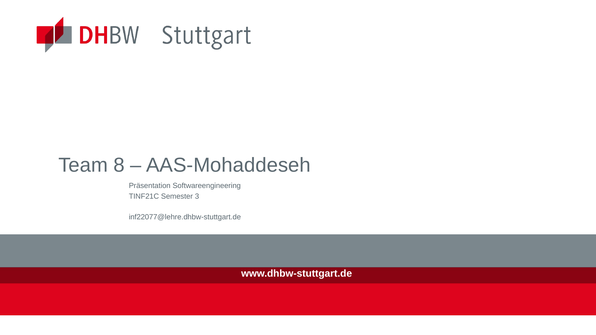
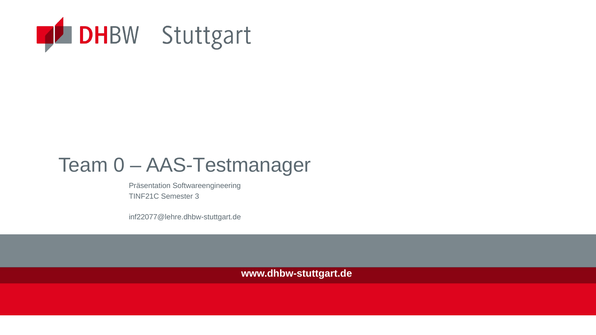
8: 8 -> 0
AAS-Mohaddeseh: AAS-Mohaddeseh -> AAS-Testmanager
